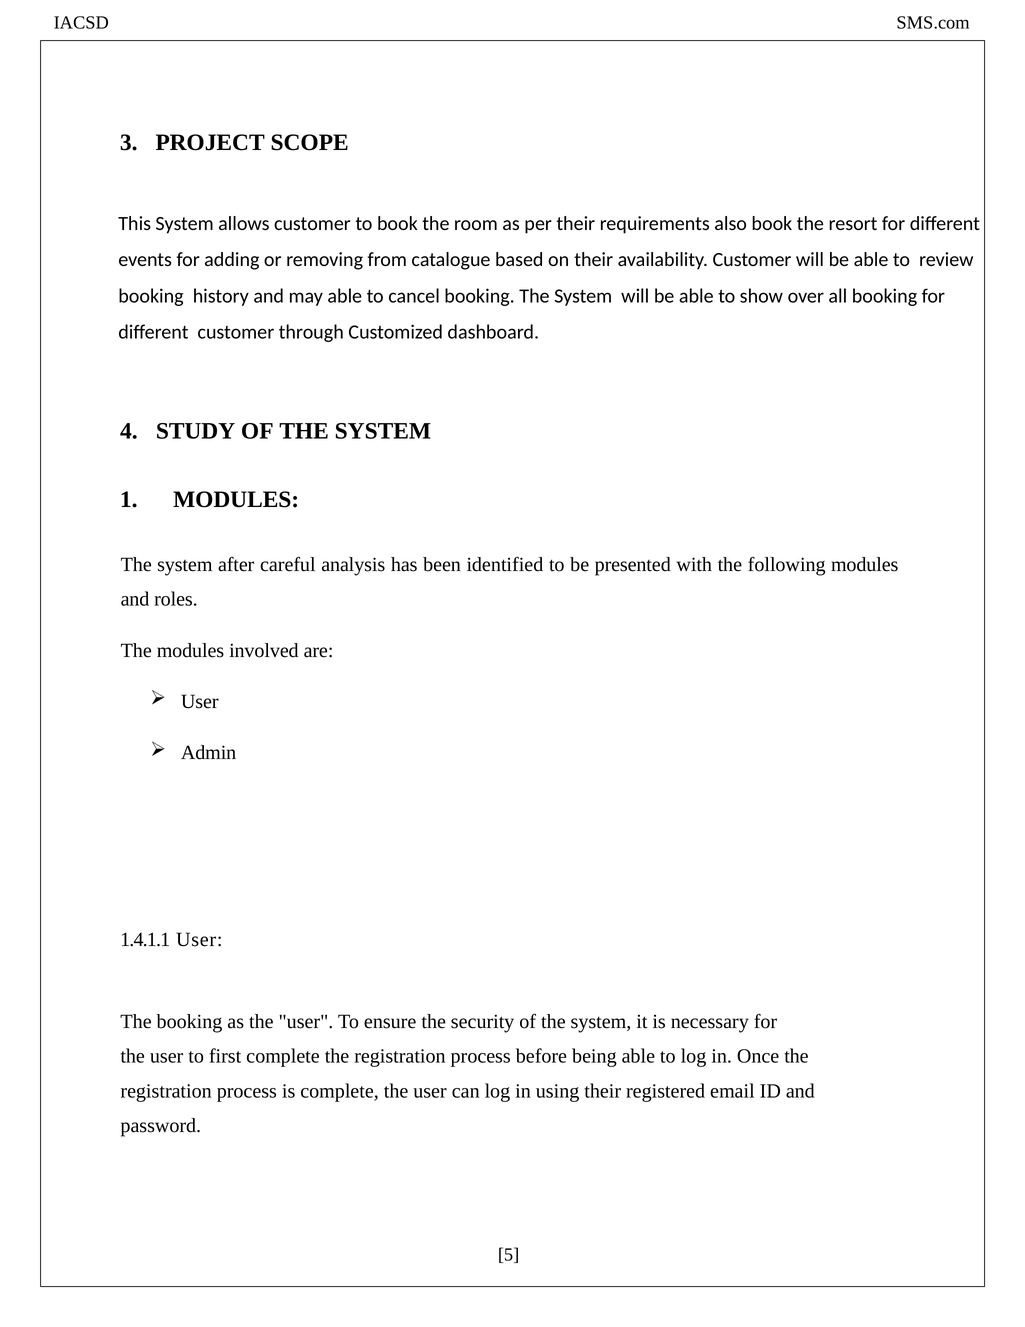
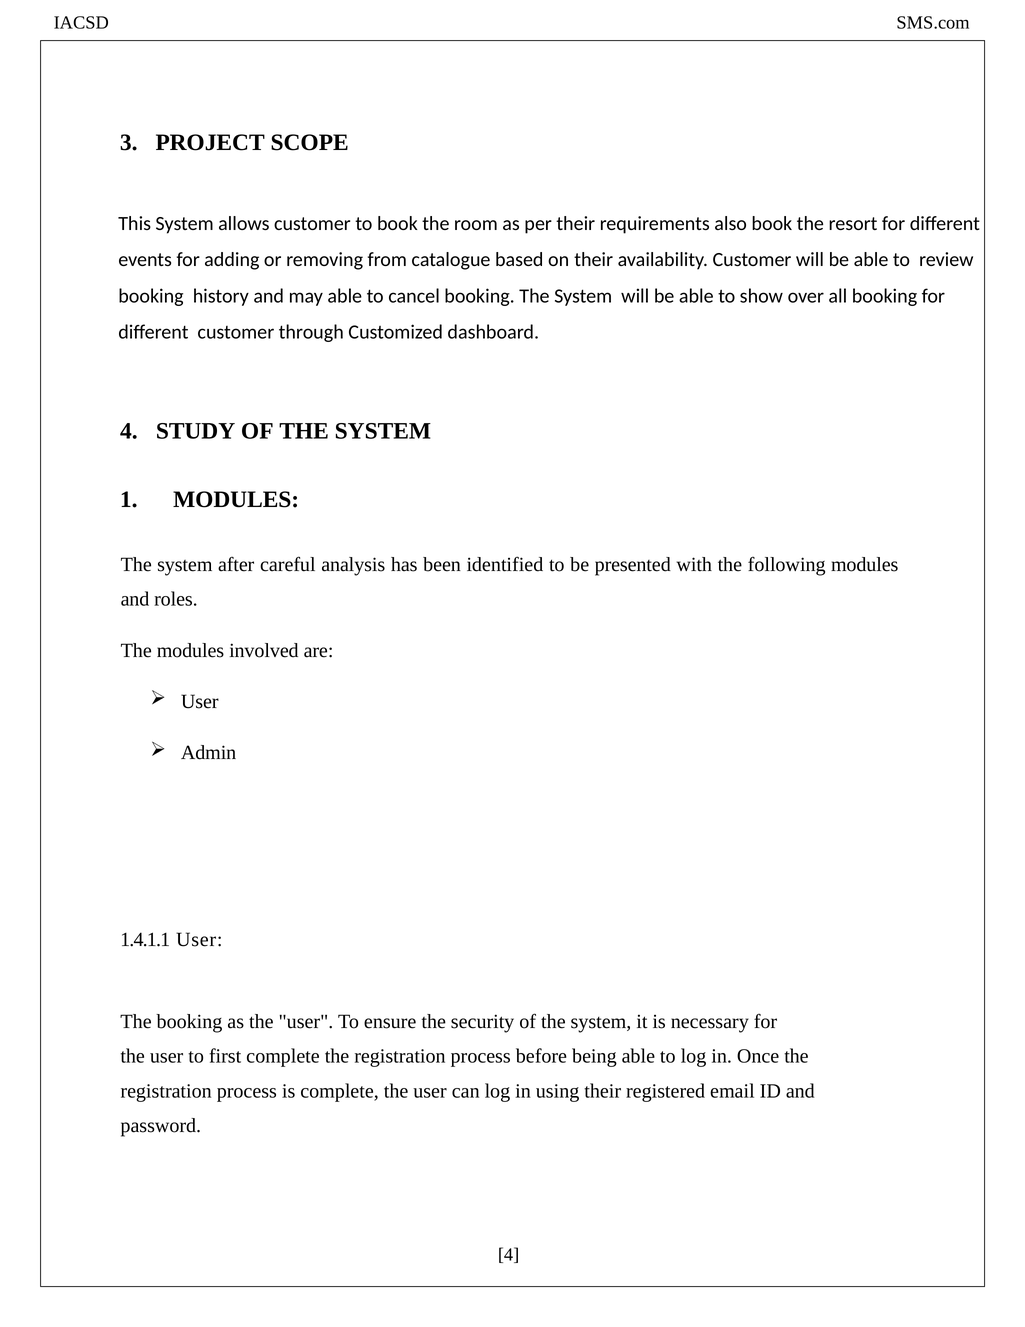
5 at (509, 1254): 5 -> 4
